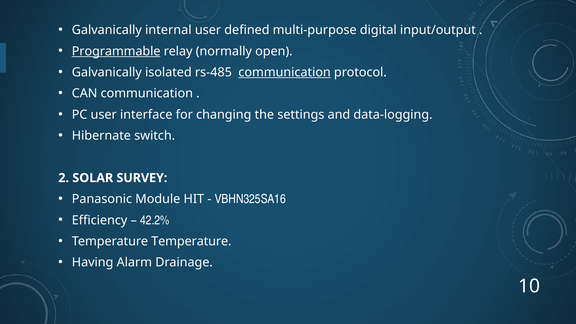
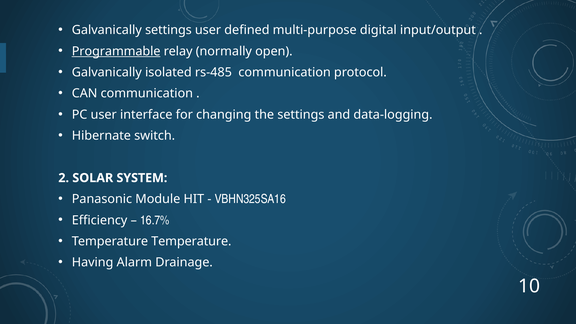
Galvanically internal: internal -> settings
communication at (285, 72) underline: present -> none
SURVEY: SURVEY -> SYSTEM
42.2%: 42.2% -> 16.7%
